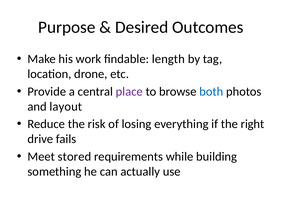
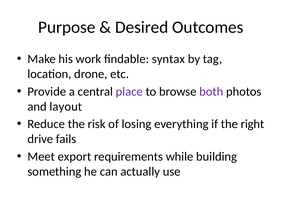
length: length -> syntax
both colour: blue -> purple
stored: stored -> export
